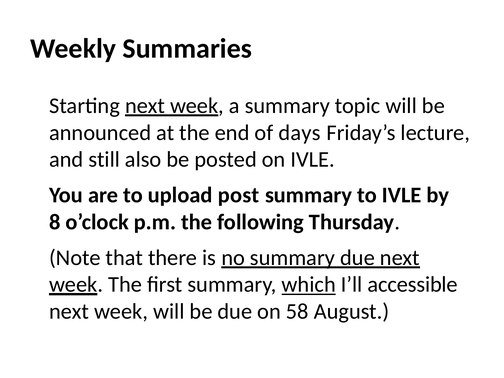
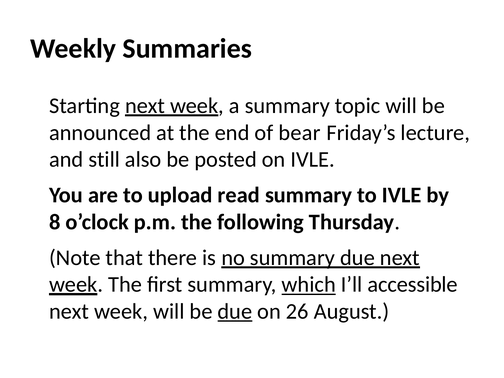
days: days -> bear
post: post -> read
due at (235, 311) underline: none -> present
58: 58 -> 26
